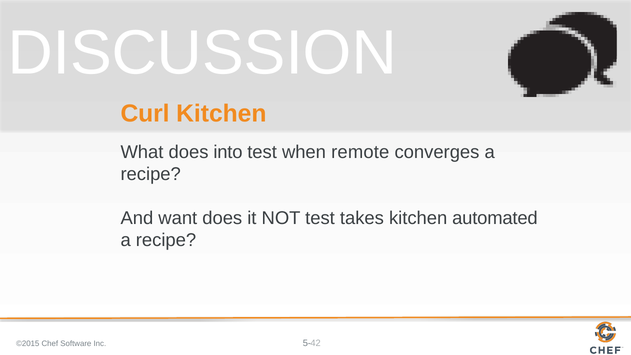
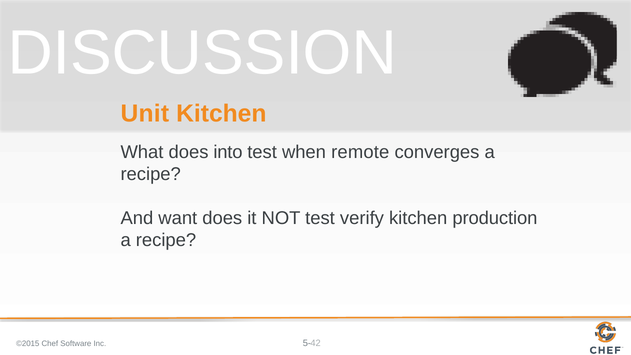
Curl: Curl -> Unit
takes: takes -> verify
automated: automated -> production
